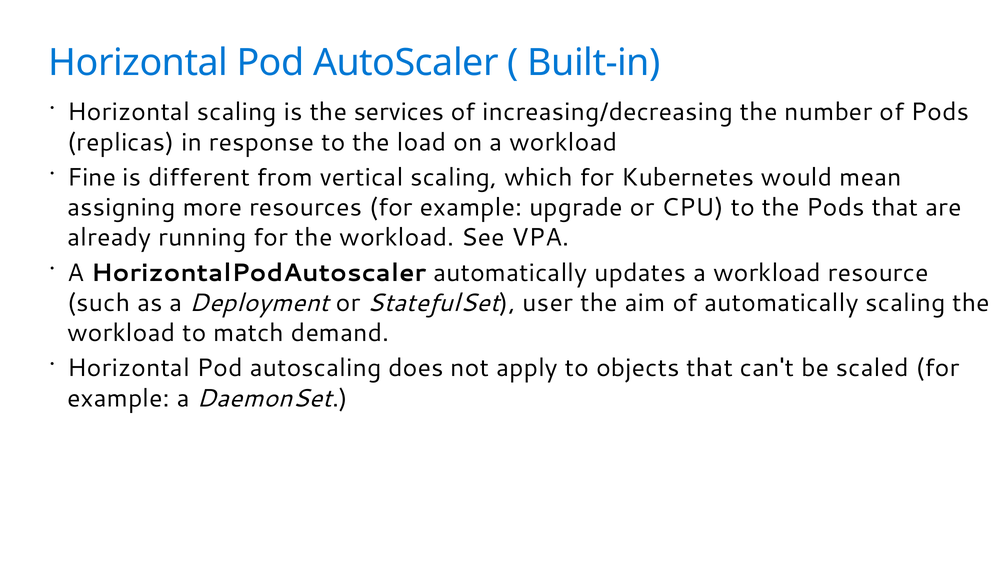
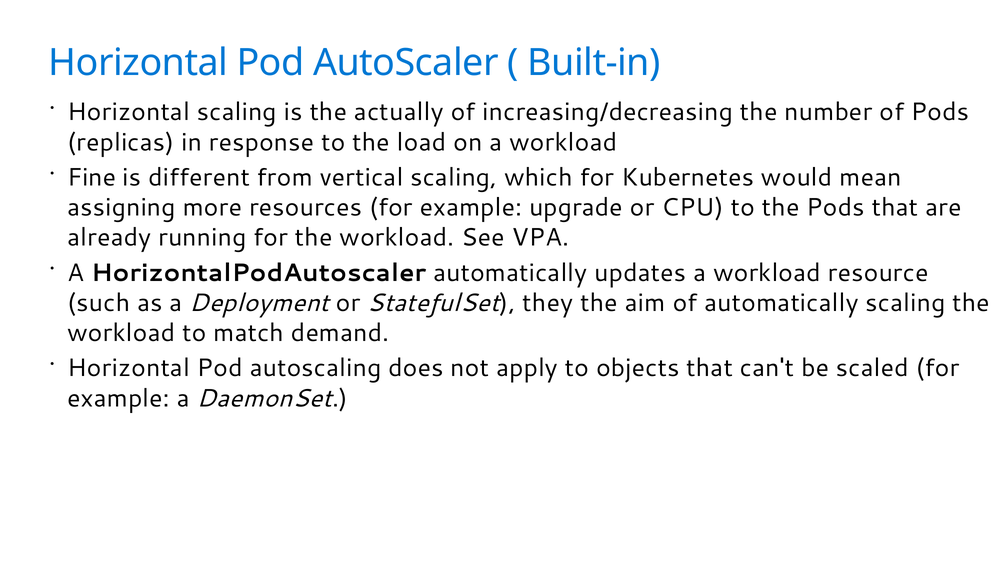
services: services -> actually
user: user -> they
